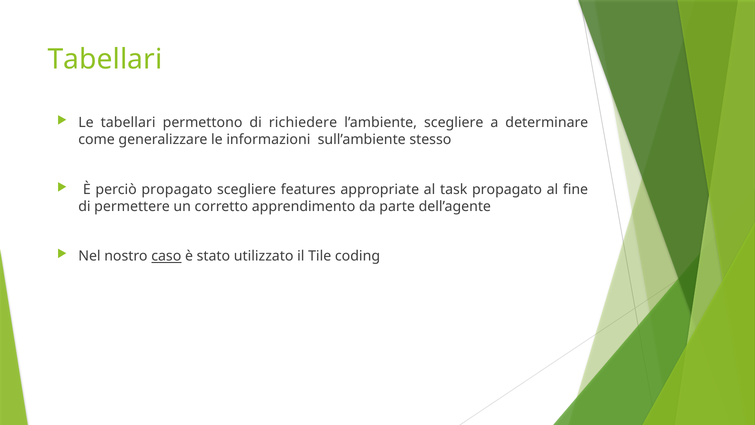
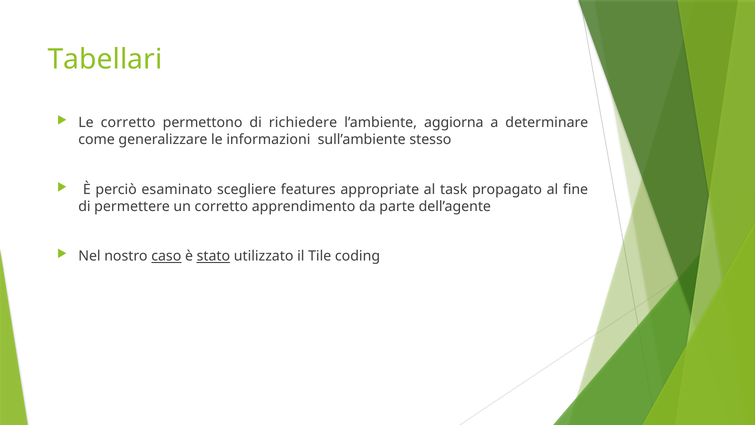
Le tabellari: tabellari -> corretto
l’ambiente scegliere: scegliere -> aggiorna
perciò propagato: propagato -> esaminato
stato underline: none -> present
